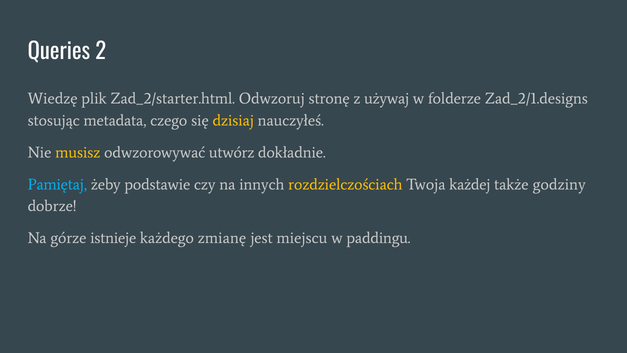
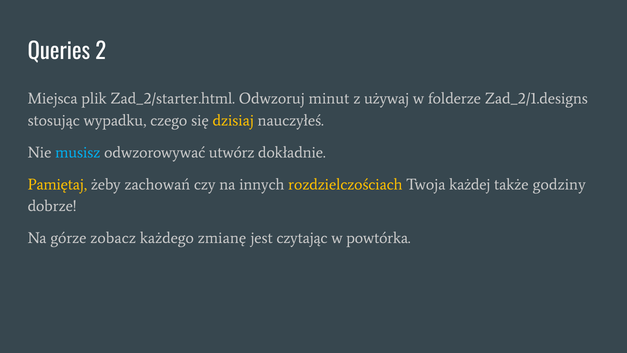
Wiedzę: Wiedzę -> Miejsca
stronę: stronę -> minut
metadata: metadata -> wypadku
musisz colour: yellow -> light blue
Pamiętaj colour: light blue -> yellow
podstawie: podstawie -> zachowań
istnieje: istnieje -> zobacz
miejscu: miejscu -> czytając
paddingu: paddingu -> powtórka
